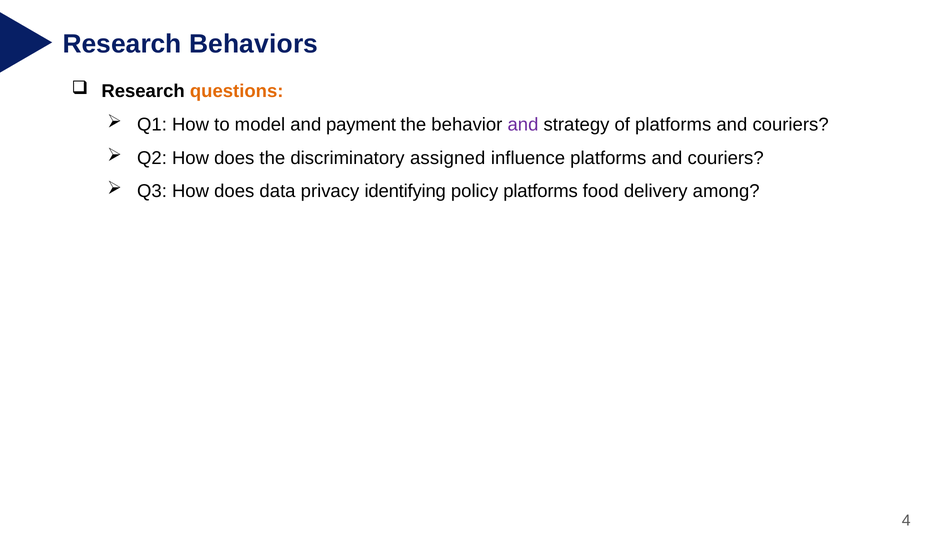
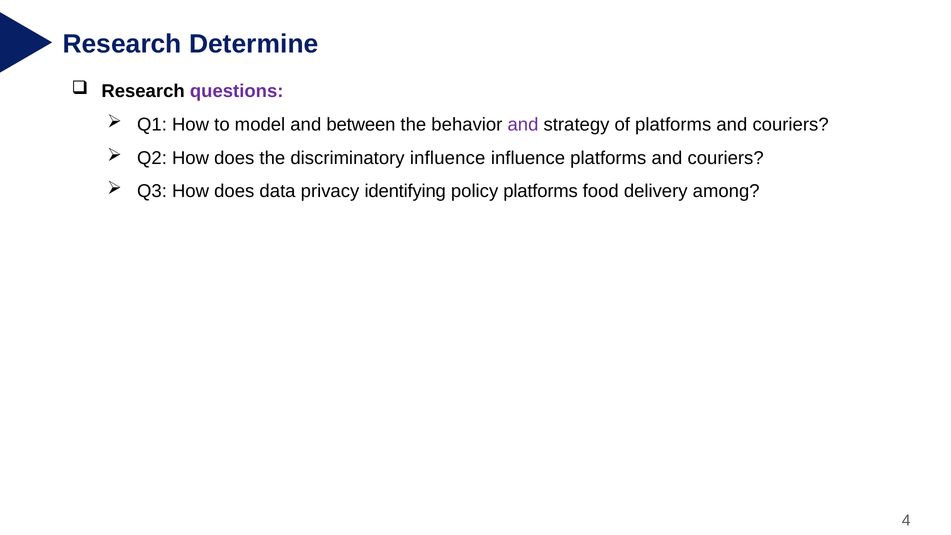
Behaviors: Behaviors -> Determine
questions colour: orange -> purple
payment: payment -> between
discriminatory assigned: assigned -> influence
